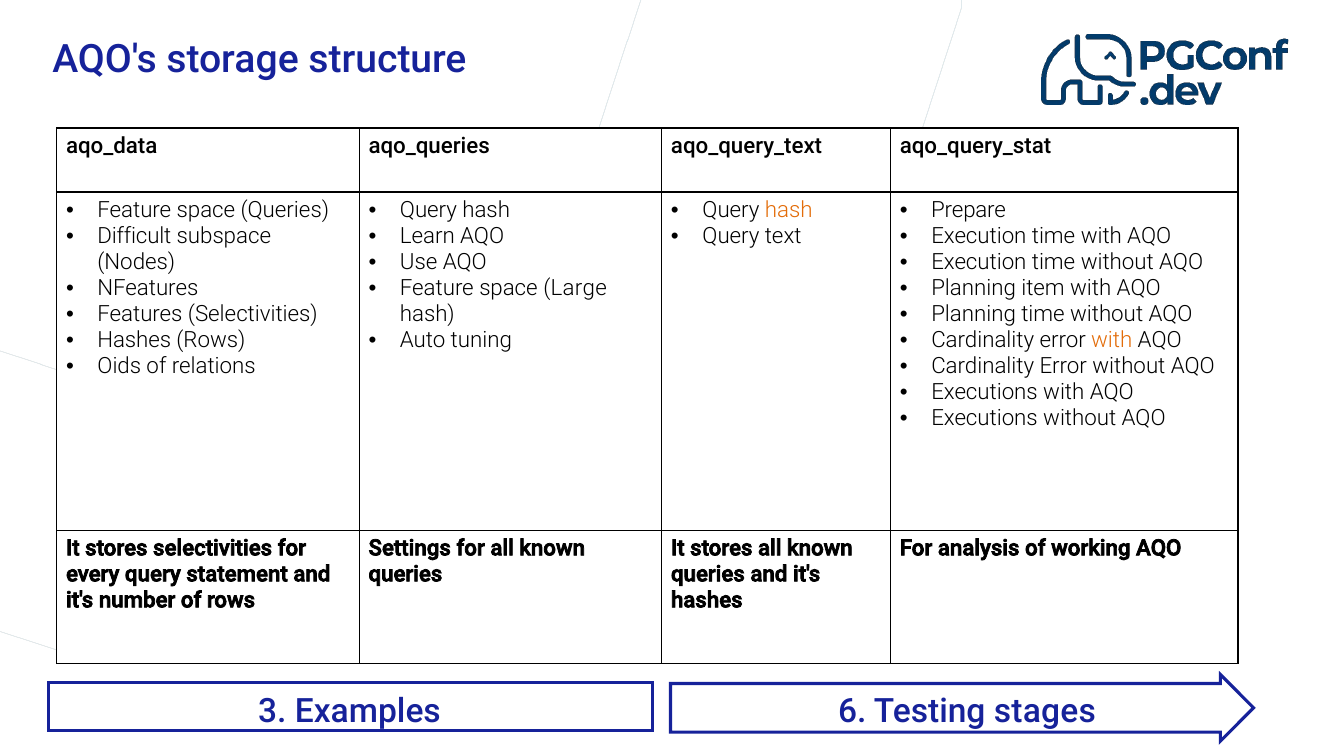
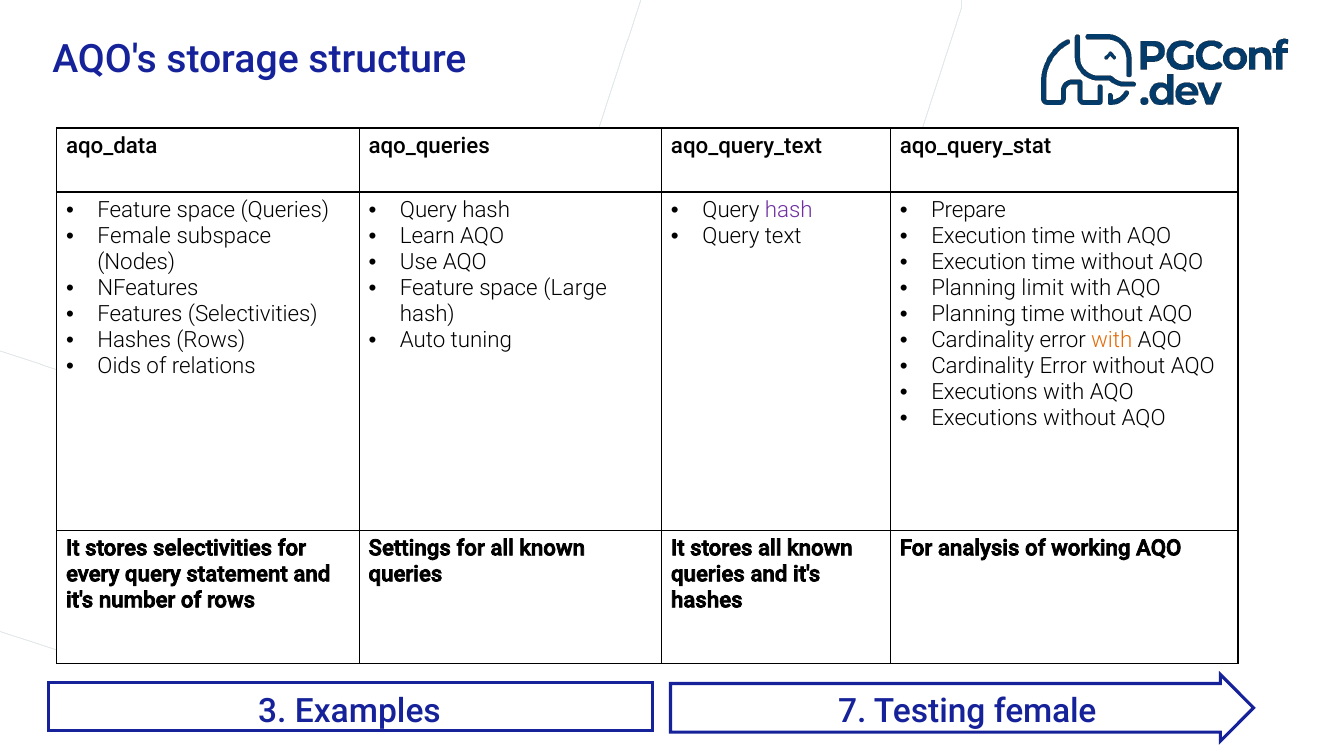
hash at (789, 210) colour: orange -> purple
Difficult at (134, 236): Difficult -> Female
item: item -> limit
6: 6 -> 7
Testing stages: stages -> female
